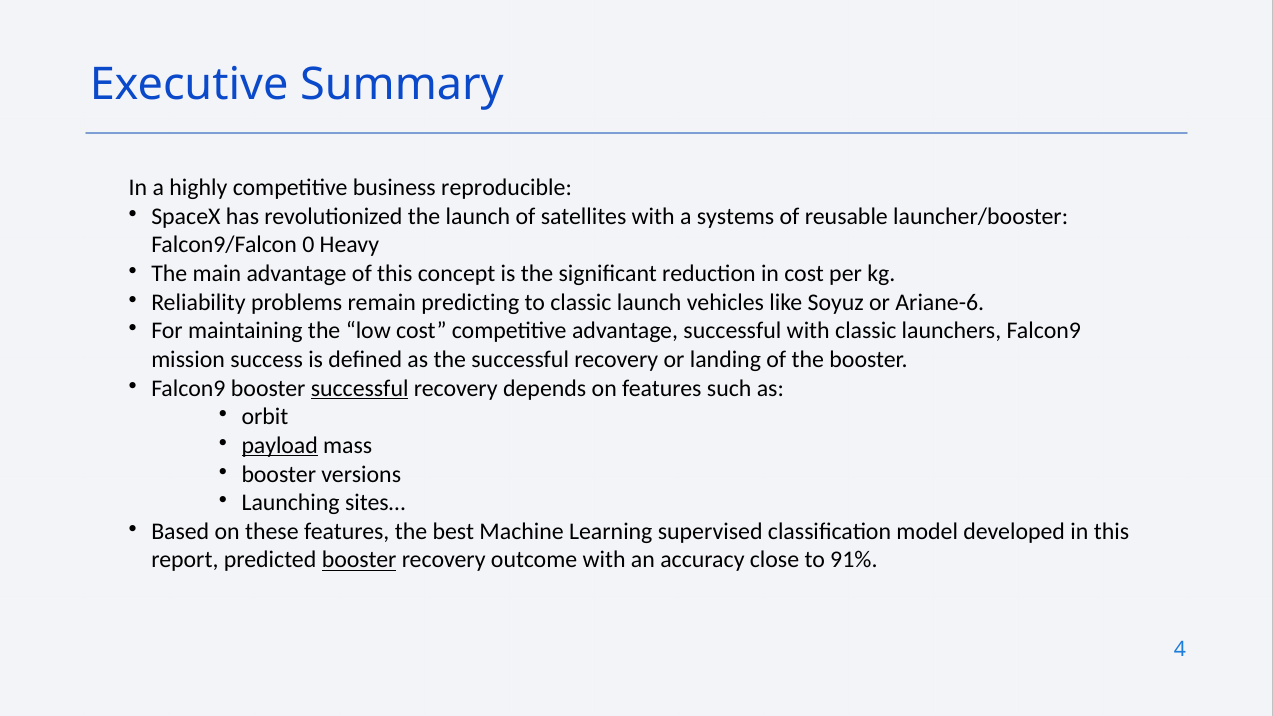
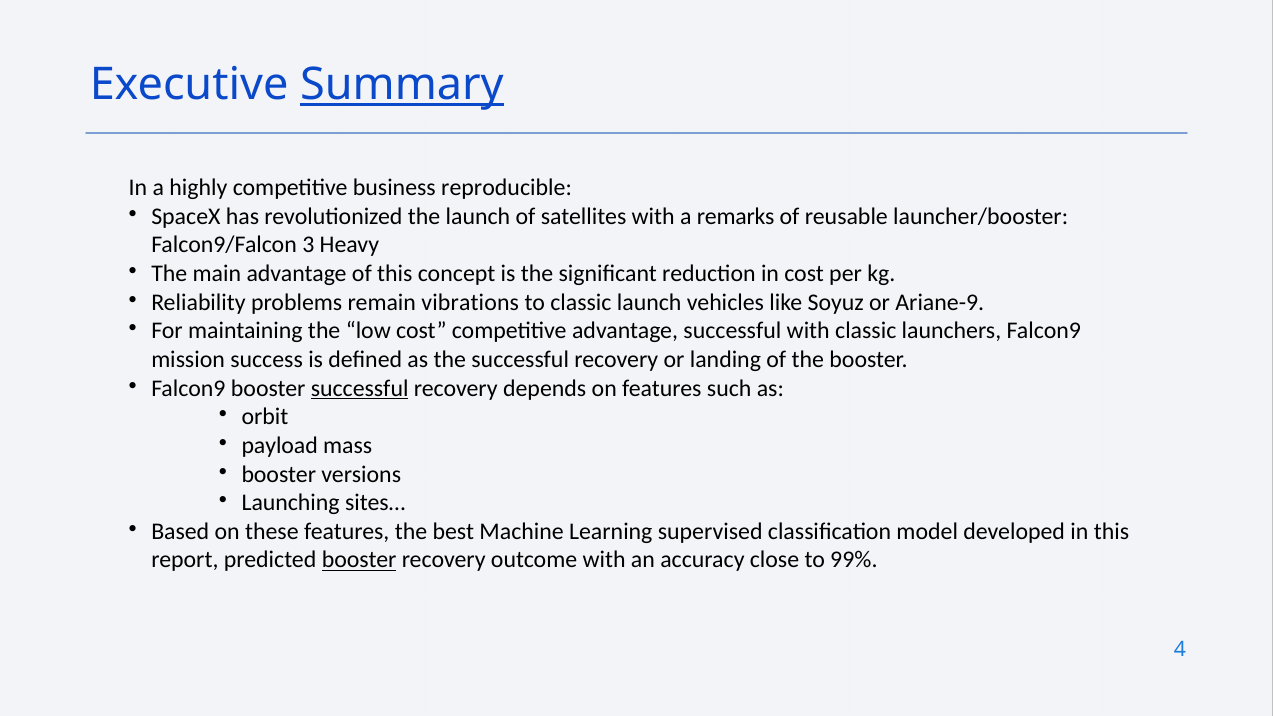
Summary underline: none -> present
systems: systems -> remarks
0: 0 -> 3
predicting: predicting -> vibrations
Ariane-6: Ariane-6 -> Ariane-9
payload underline: present -> none
91%: 91% -> 99%
